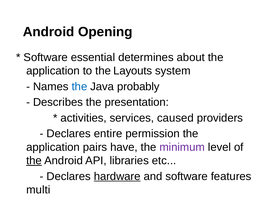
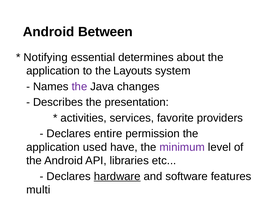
Opening: Opening -> Between
Software at (46, 57): Software -> Notifying
the at (79, 86) colour: blue -> purple
probably: probably -> changes
caused: caused -> favorite
pairs: pairs -> used
the at (34, 160) underline: present -> none
